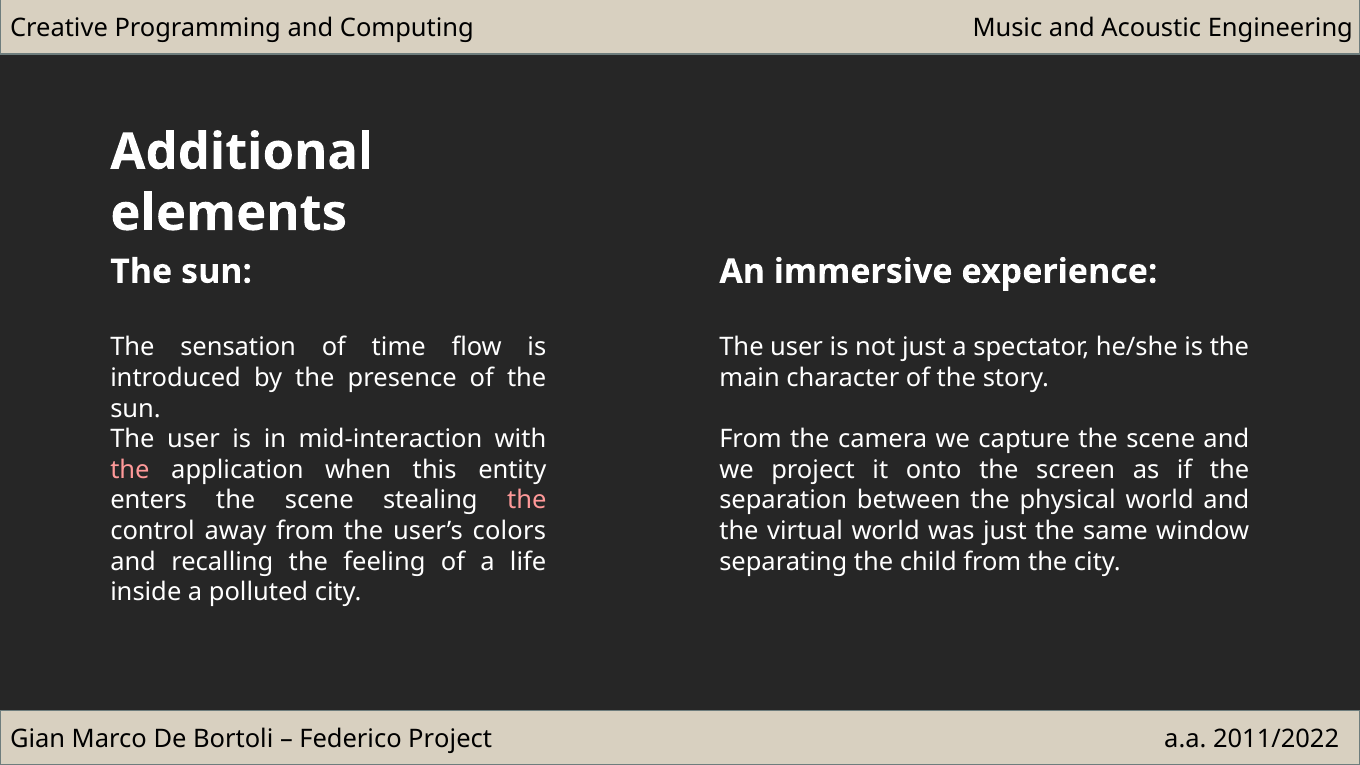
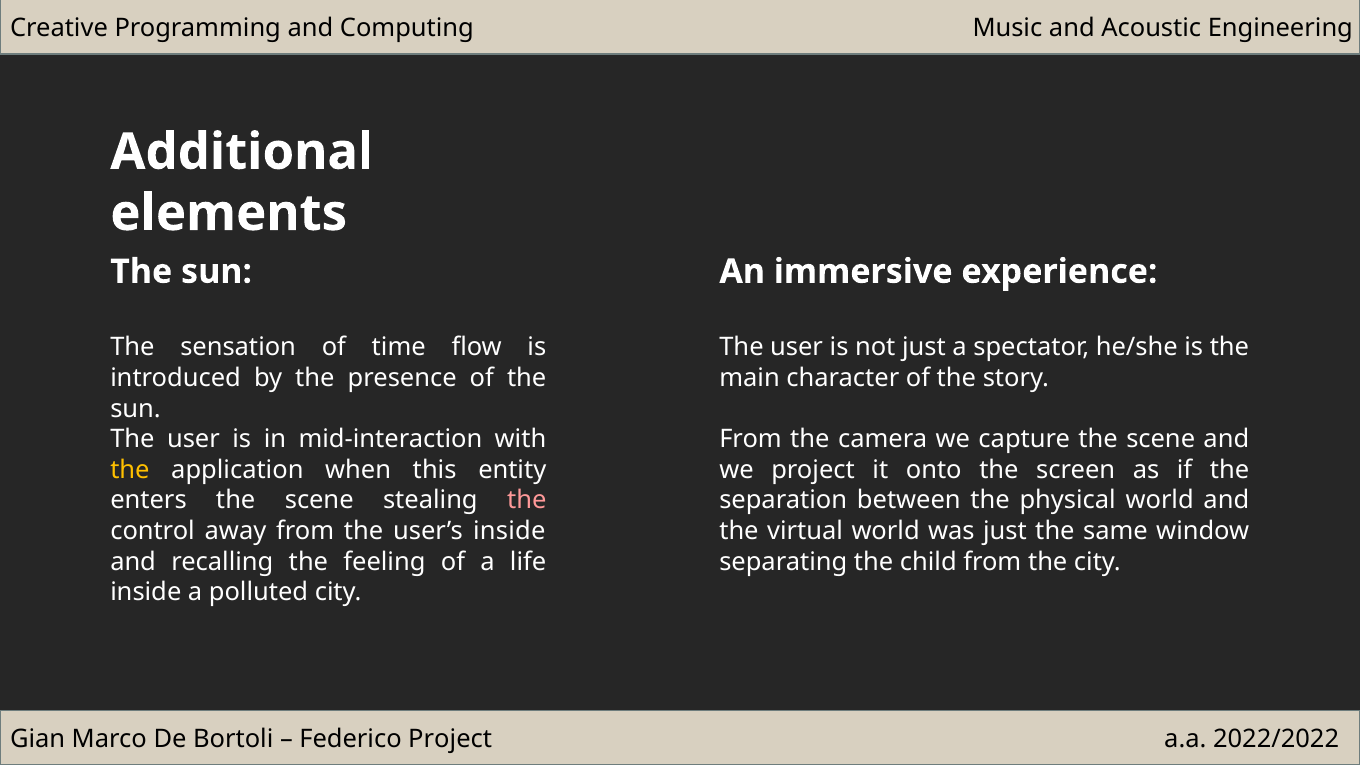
the at (130, 470) colour: pink -> yellow
user’s colors: colors -> inside
2011/2022: 2011/2022 -> 2022/2022
